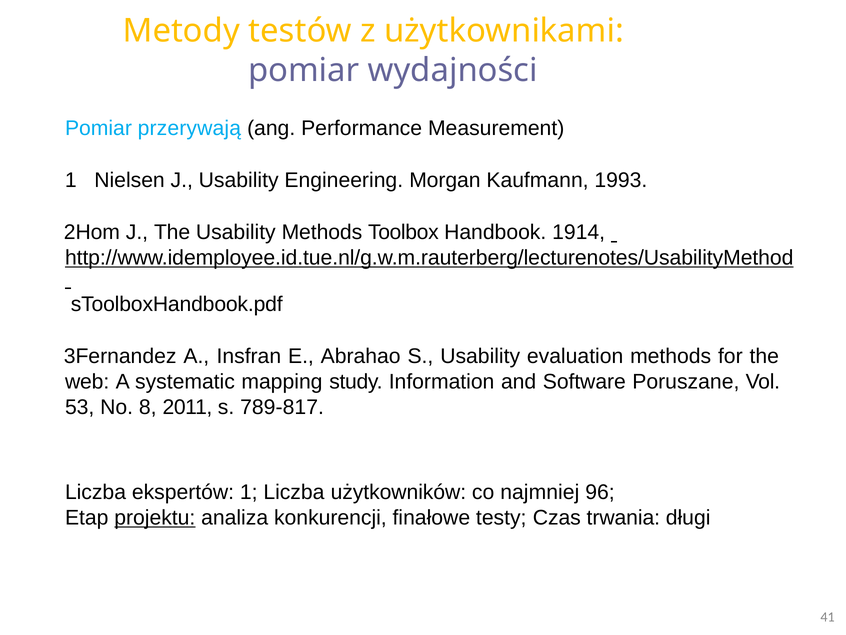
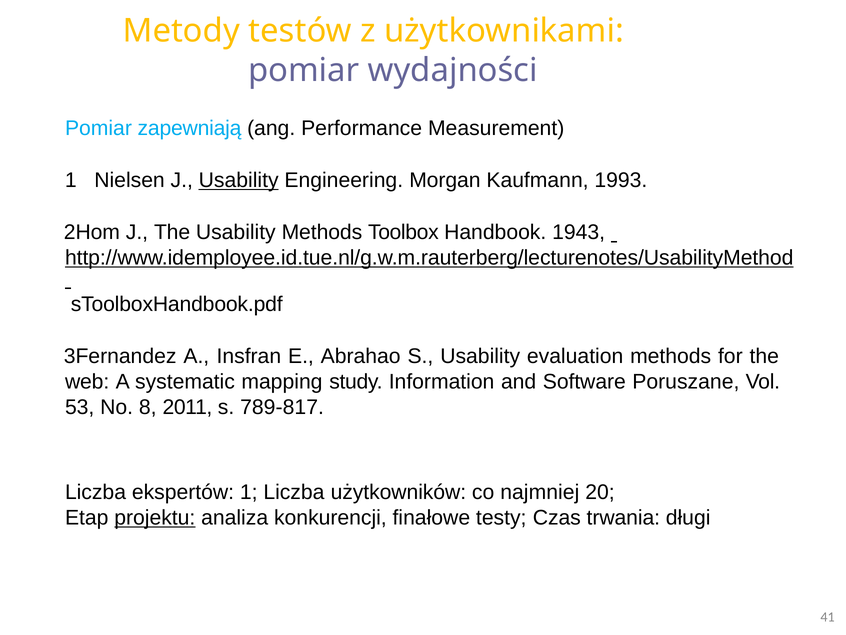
przerywają: przerywają -> zapewniają
Usability at (239, 180) underline: none -> present
1914: 1914 -> 1943
96: 96 -> 20
